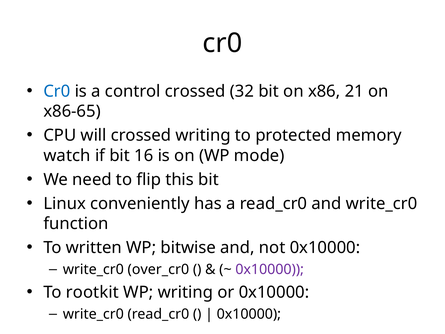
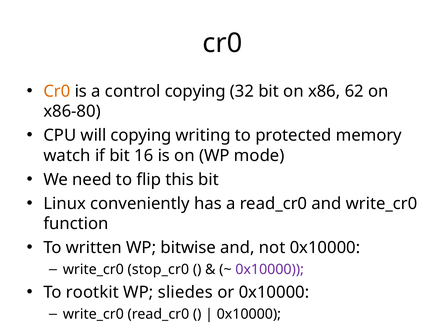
Cr0 at (57, 91) colour: blue -> orange
control crossed: crossed -> copying
21: 21 -> 62
x86-65: x86-65 -> x86-80
will crossed: crossed -> copying
over_cr0: over_cr0 -> stop_cr0
WP writing: writing -> sliedes
